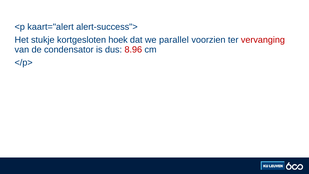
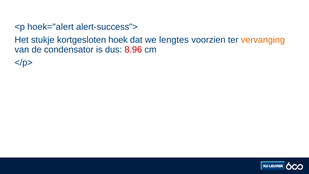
kaart="alert: kaart="alert -> hoek="alert
parallel: parallel -> lengtes
vervanging colour: red -> orange
